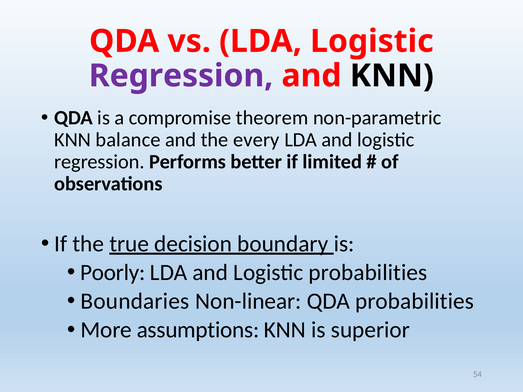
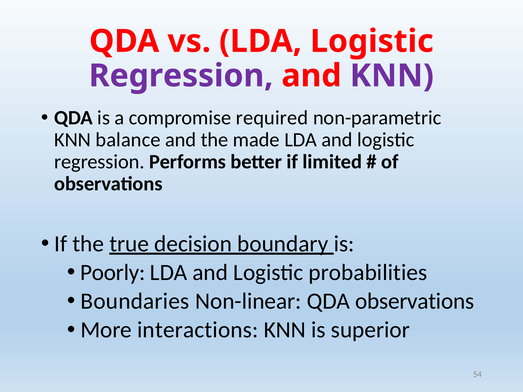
KNN at (392, 76) colour: black -> purple
theorem: theorem -> required
every: every -> made
QDA probabilities: probabilities -> observations
assumptions: assumptions -> interactions
